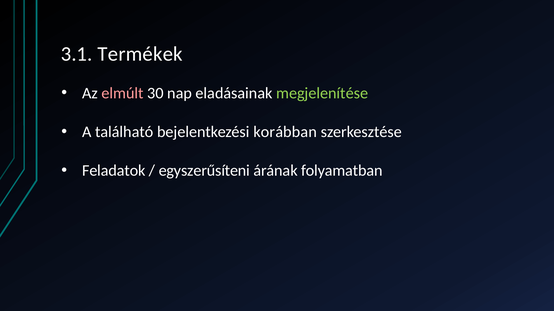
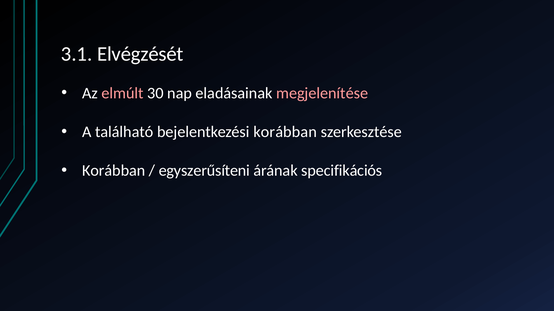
Termékek: Termékek -> Elvégzését
megjelenítése colour: light green -> pink
Feladatok at (114, 171): Feladatok -> Korábban
folyamatban: folyamatban -> specifikációs
